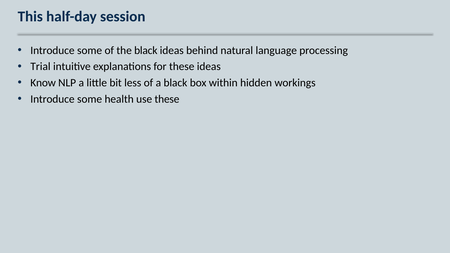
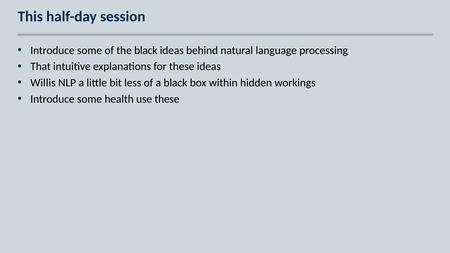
Trial: Trial -> That
Know: Know -> Willis
